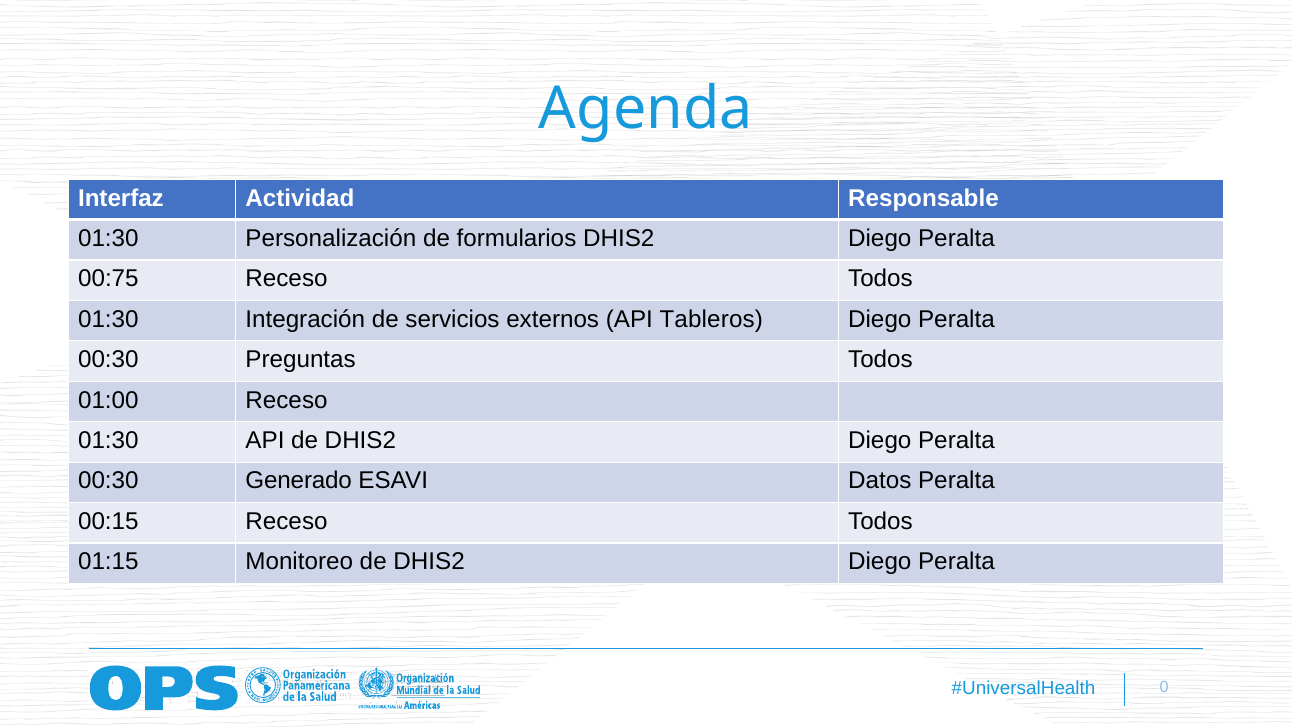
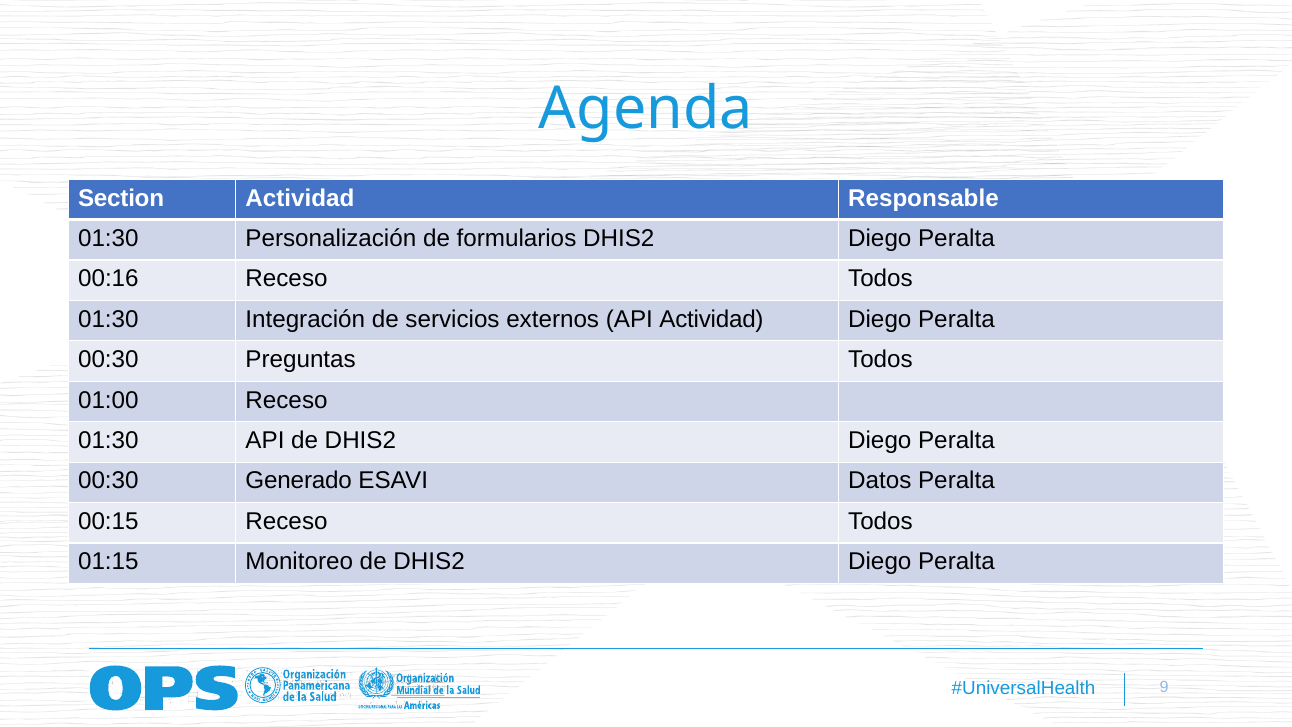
Interfaz: Interfaz -> Section
00:75: 00:75 -> 00:16
API Tableros: Tableros -> Actividad
0: 0 -> 9
